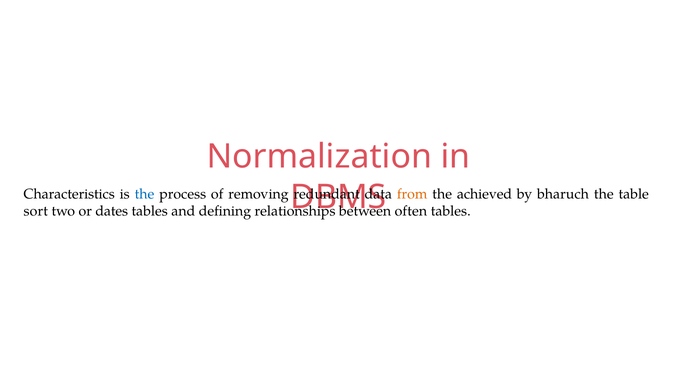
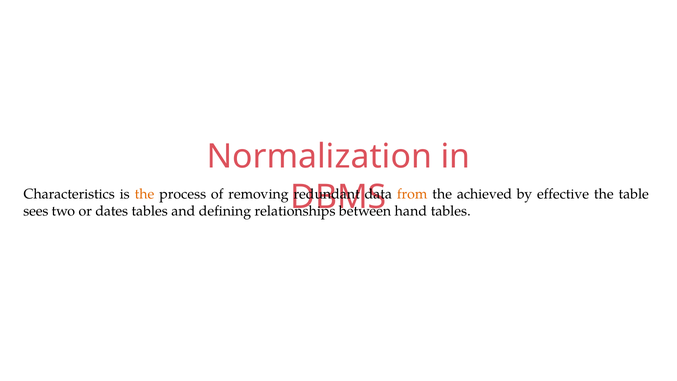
the at (144, 194) colour: blue -> orange
bharuch: bharuch -> effective
sort: sort -> sees
often: often -> hand
